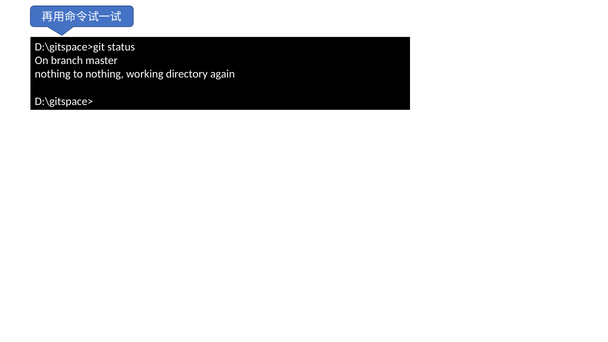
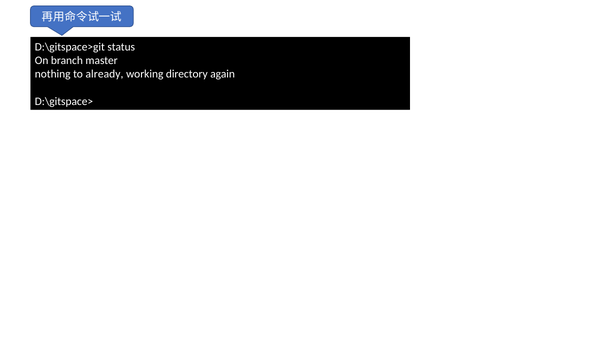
to nothing: nothing -> already
